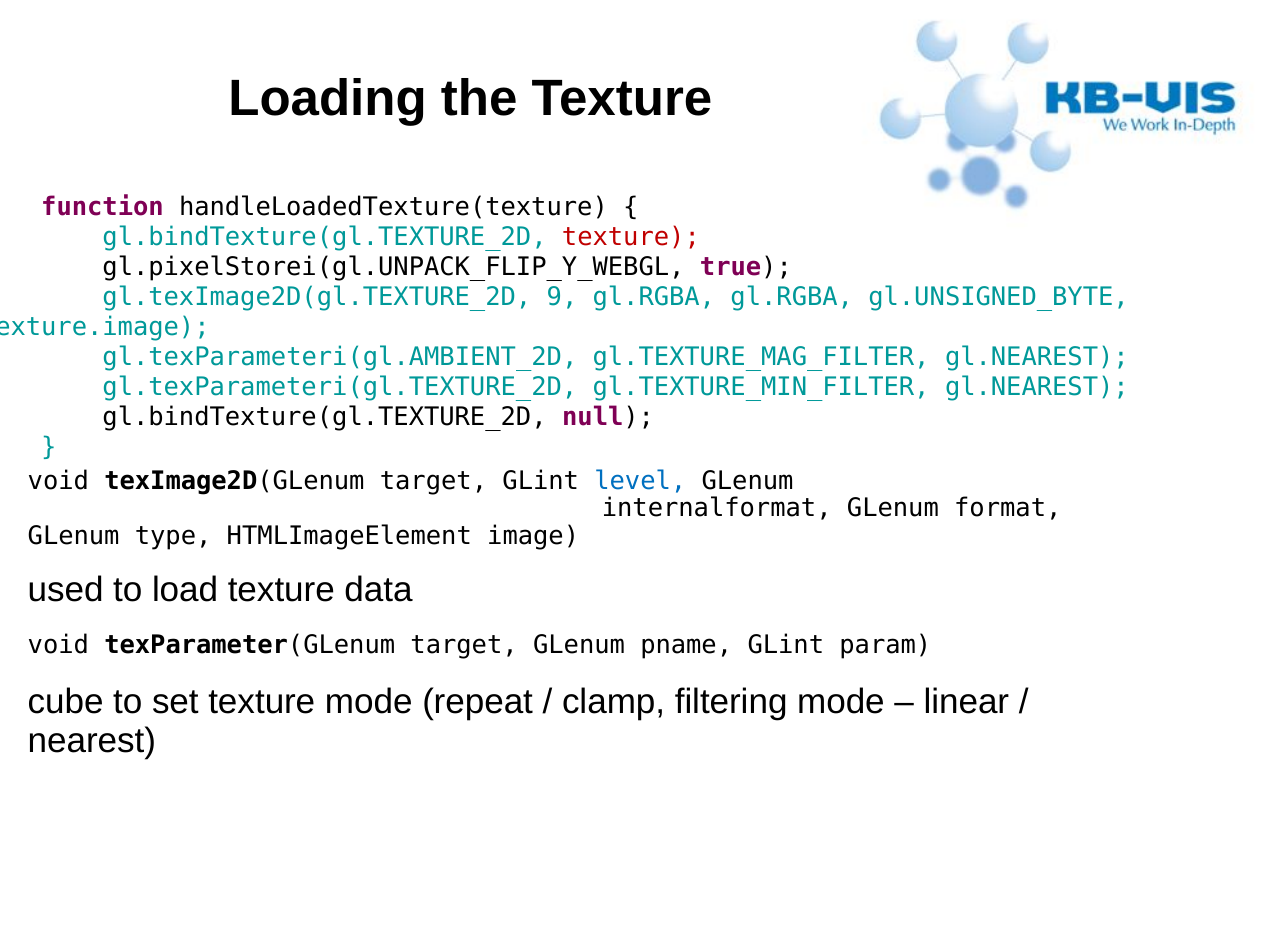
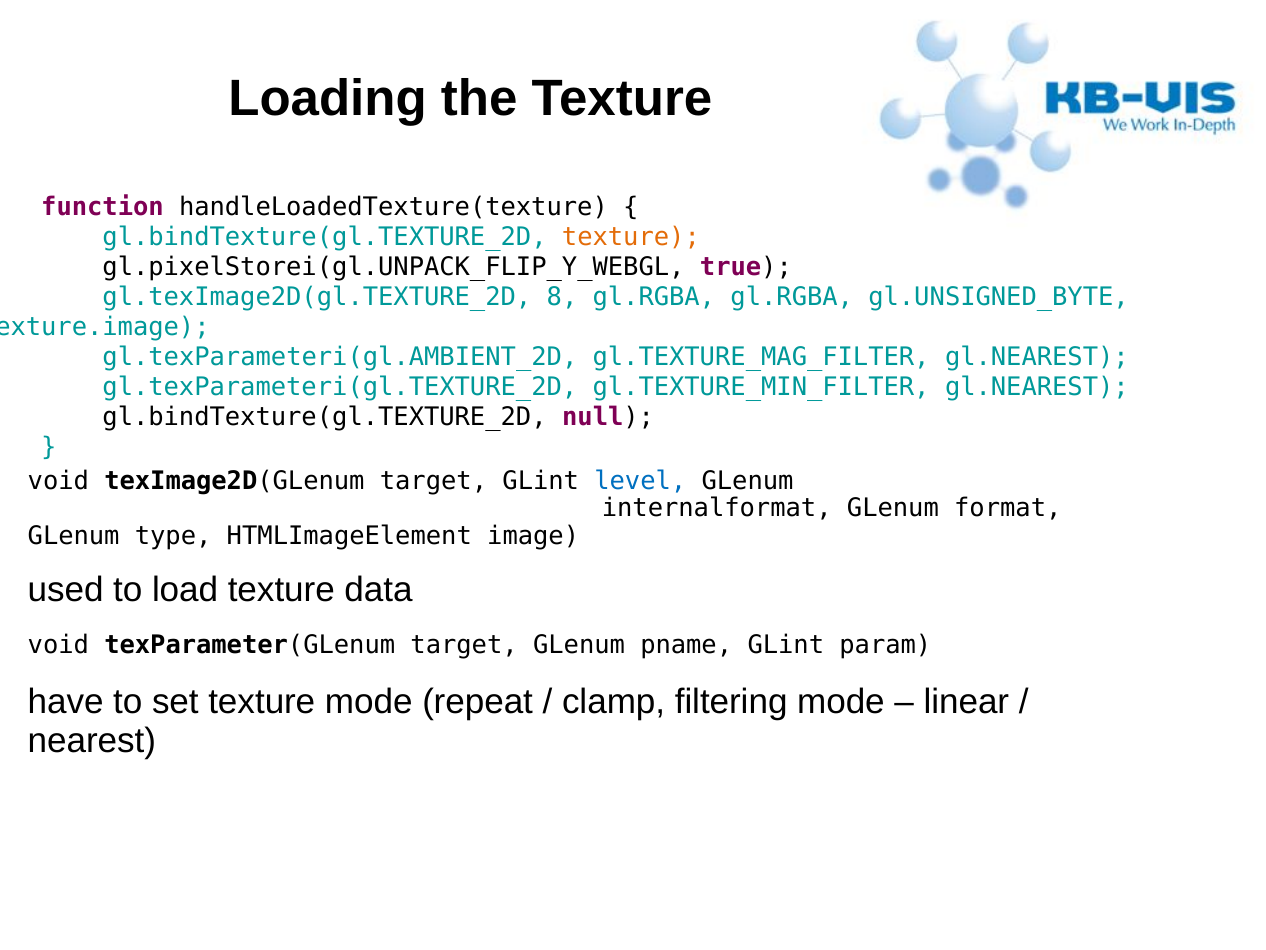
texture at (631, 237) colour: red -> orange
9: 9 -> 8
cube: cube -> have
